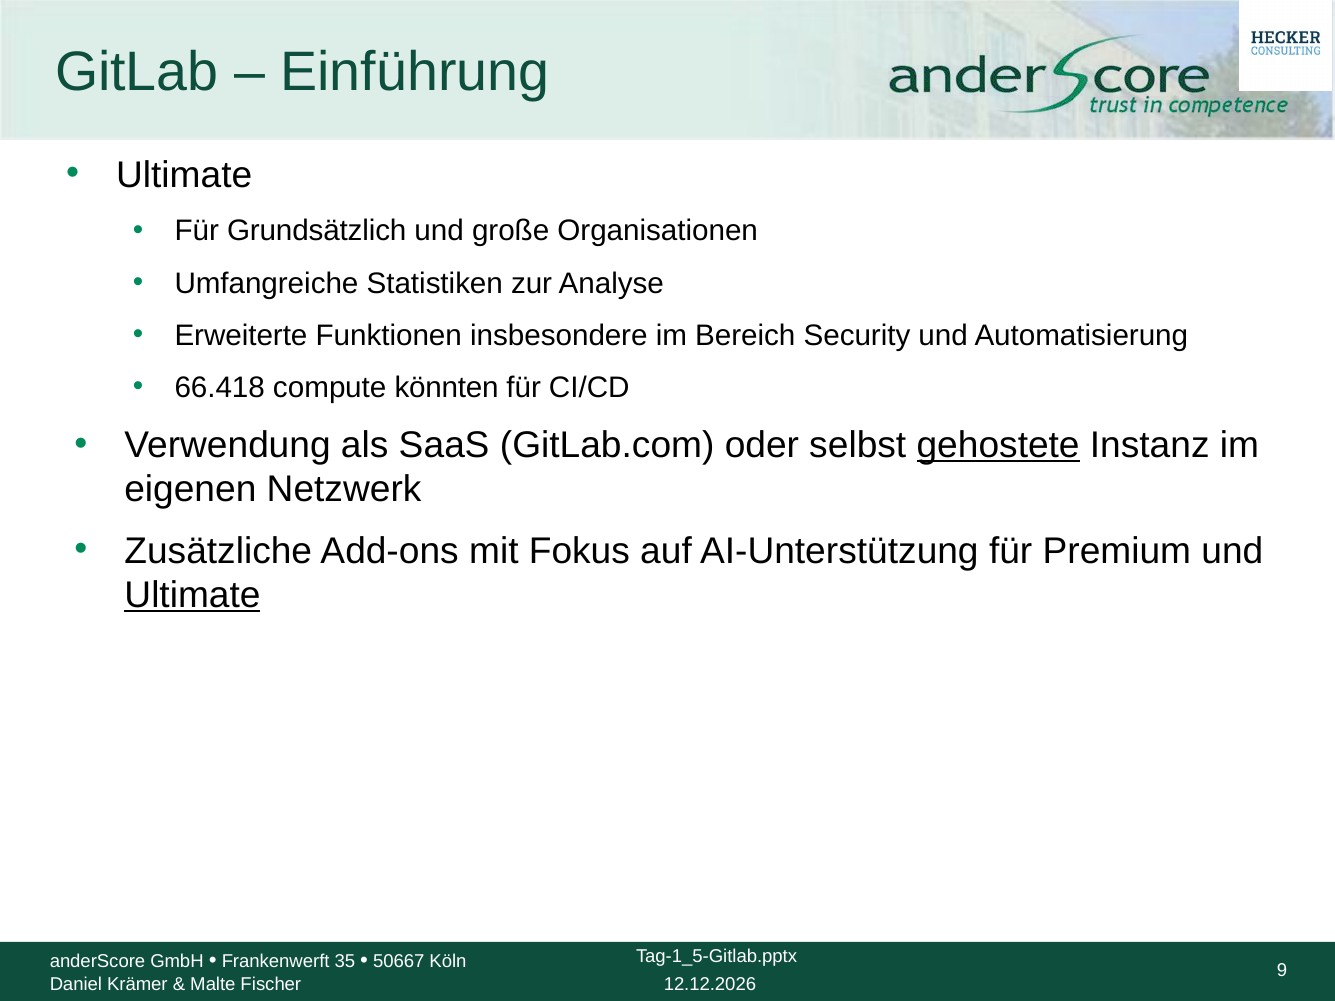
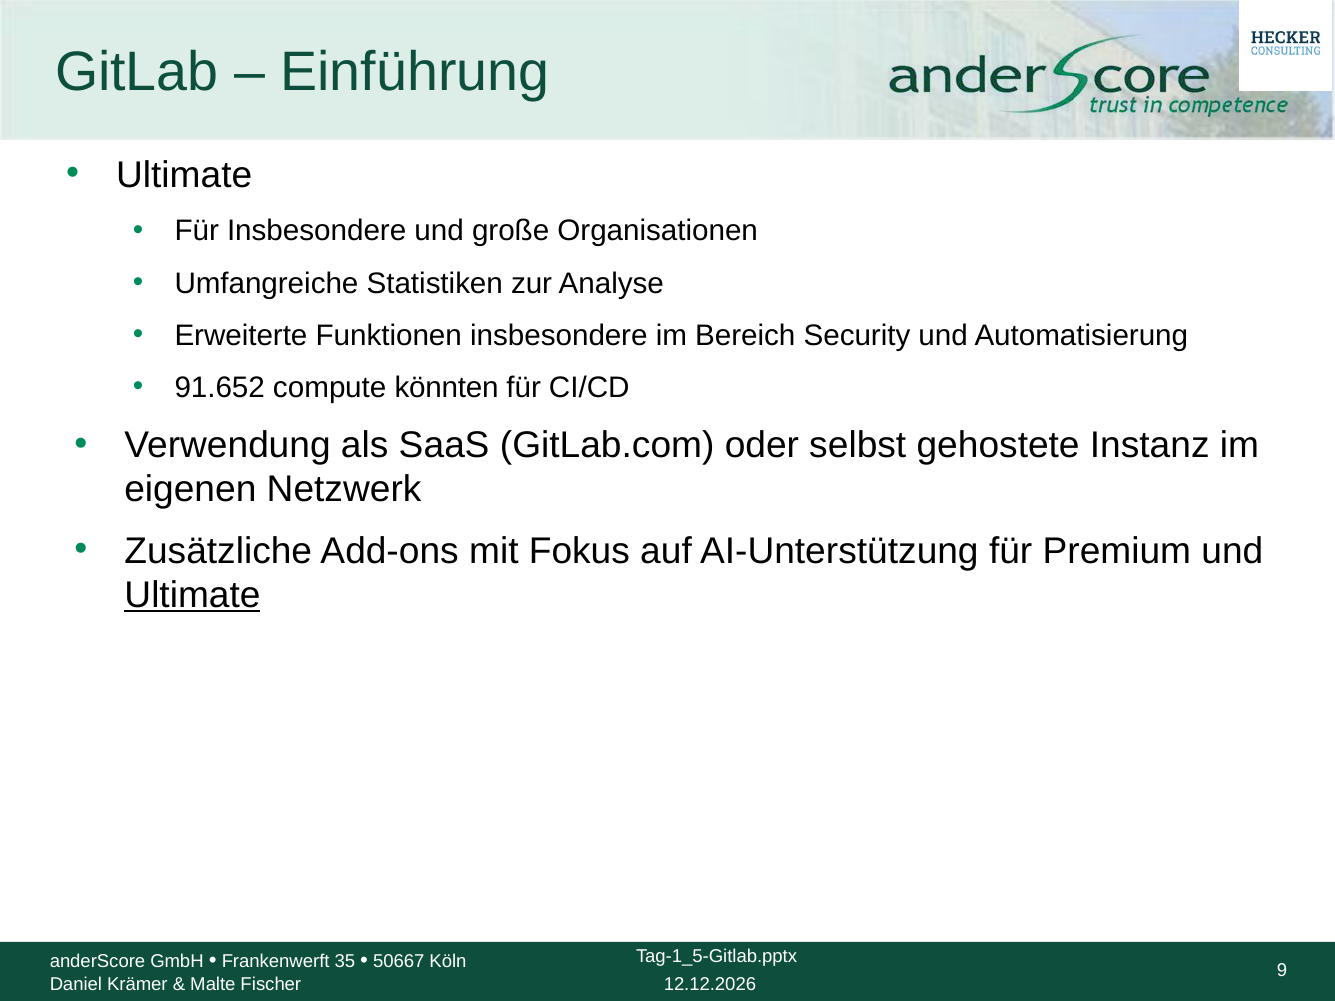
Für Grundsätzlich: Grundsätzlich -> Insbesondere
66.418: 66.418 -> 91.652
gehostete underline: present -> none
